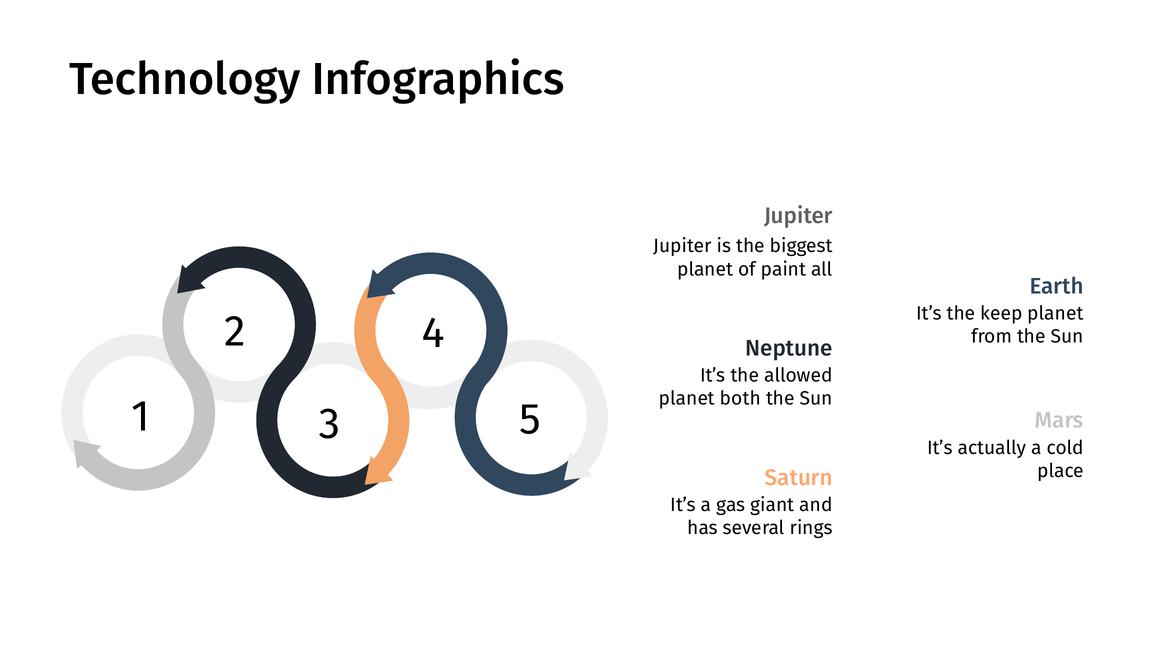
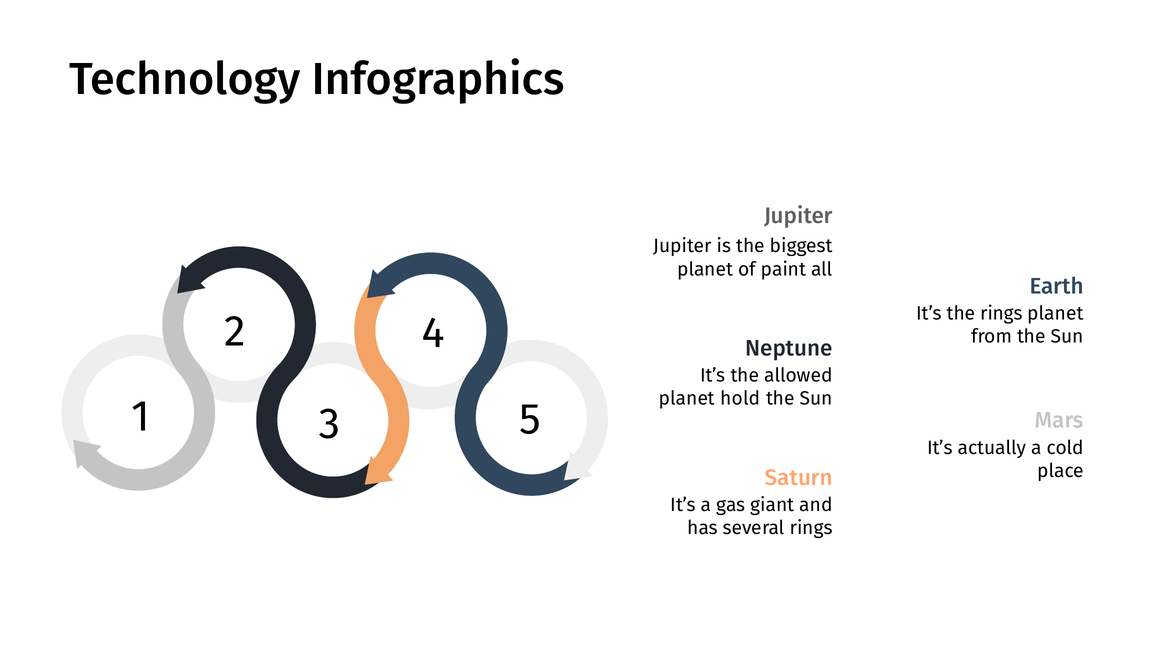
the keep: keep -> rings
both: both -> hold
